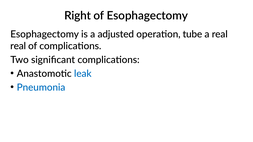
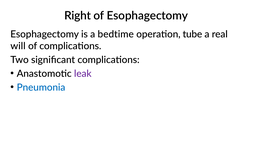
adjusted: adjusted -> bedtime
real at (18, 46): real -> will
leak colour: blue -> purple
